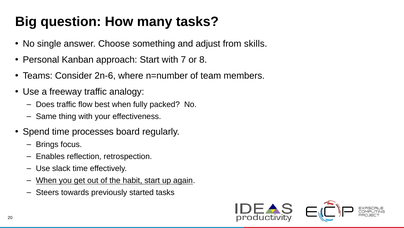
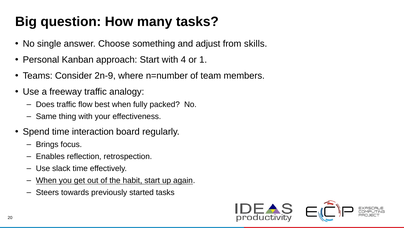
7: 7 -> 4
8: 8 -> 1
2n-6: 2n-6 -> 2n-9
processes: processes -> interaction
